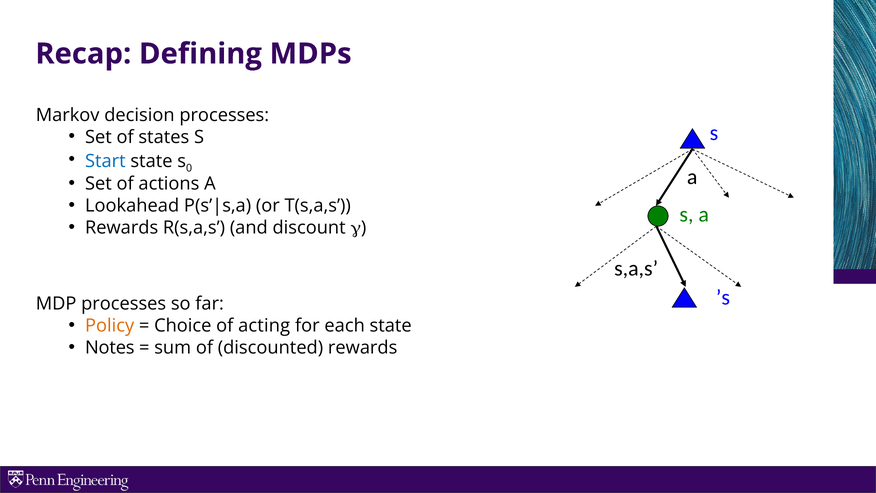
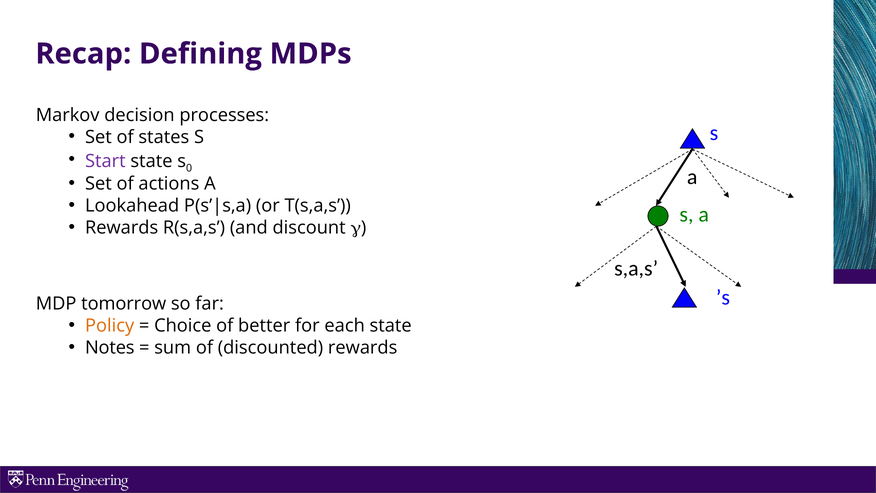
Start colour: blue -> purple
MDP processes: processes -> tomorrow
acting: acting -> better
